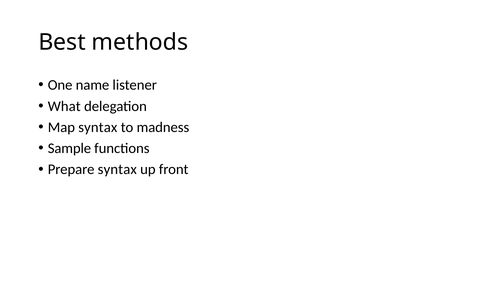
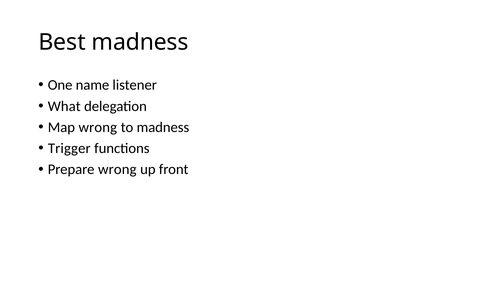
Best methods: methods -> madness
Map syntax: syntax -> wrong
Sample: Sample -> Trigger
Prepare syntax: syntax -> wrong
